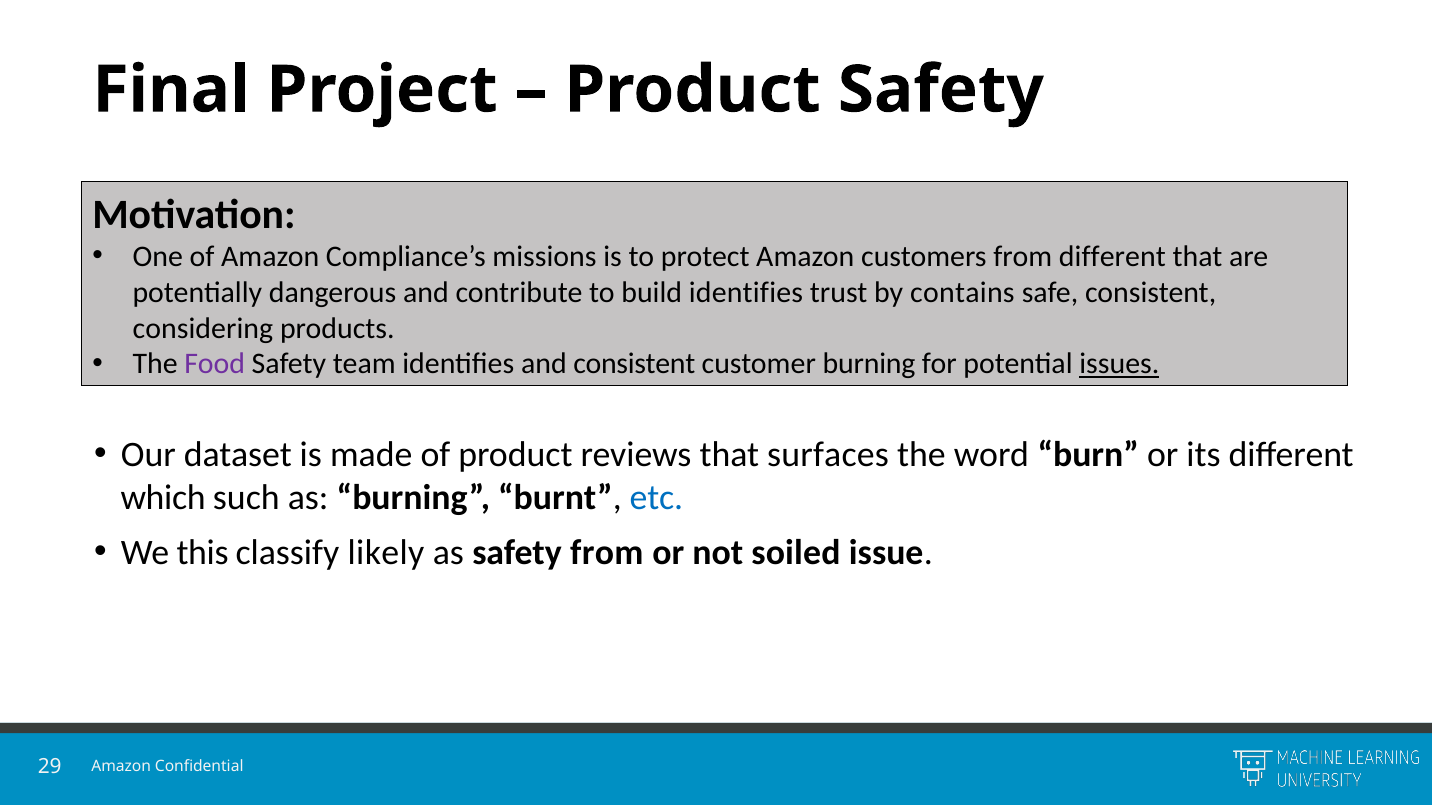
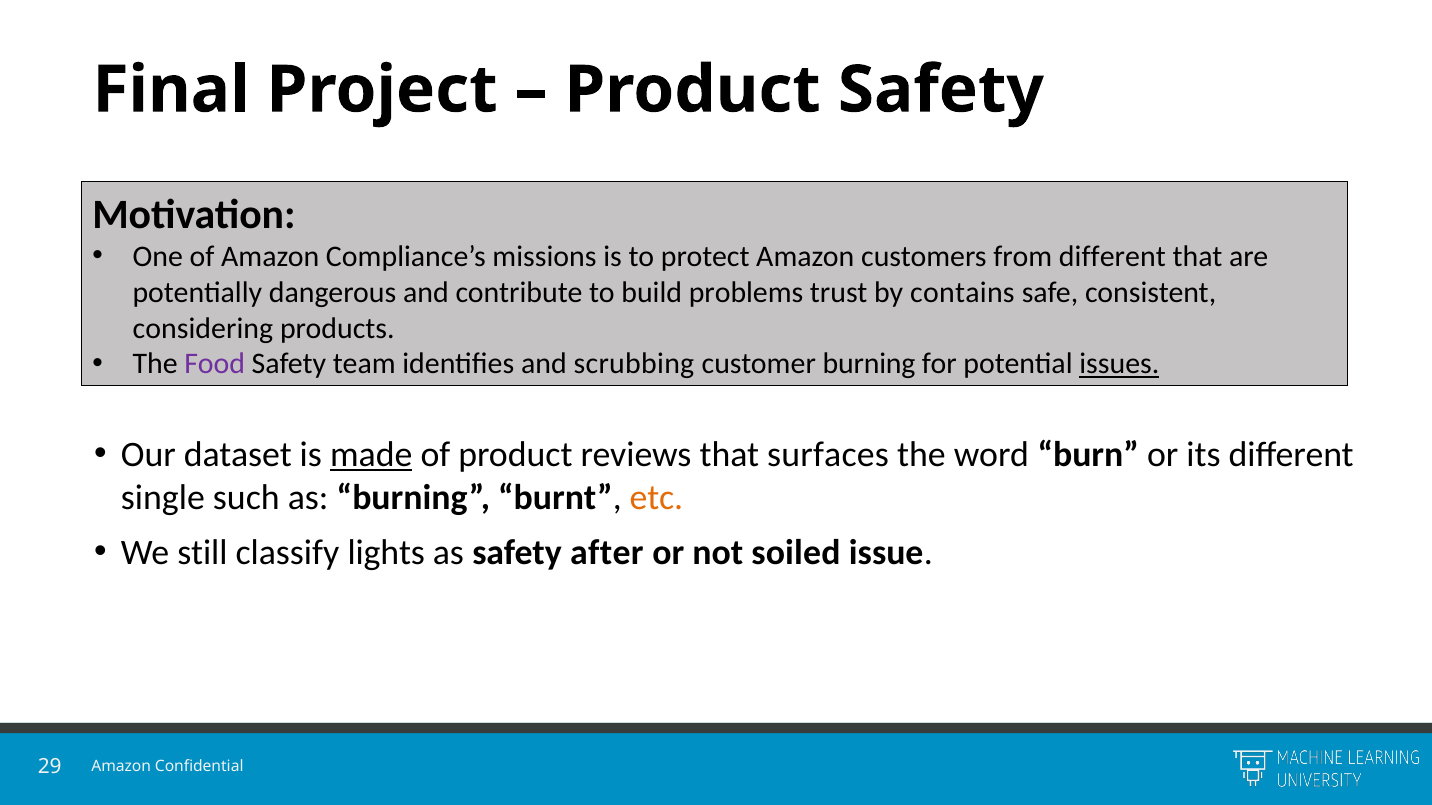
build identifies: identifies -> problems
and consistent: consistent -> scrubbing
made underline: none -> present
which: which -> single
etc colour: blue -> orange
this: this -> still
likely: likely -> lights
safety from: from -> after
